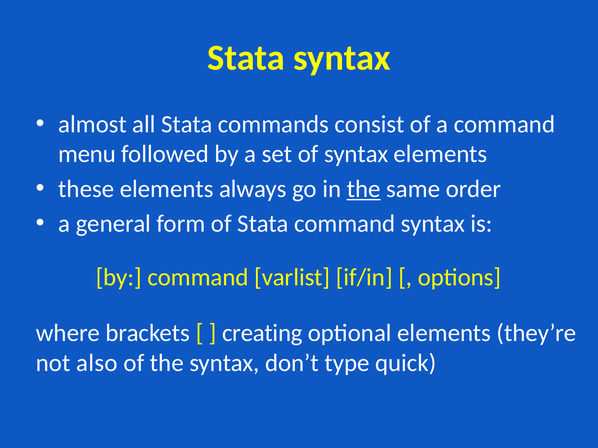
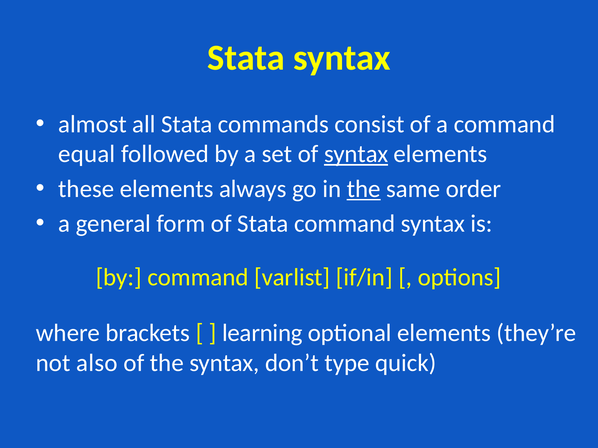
menu: menu -> equal
syntax at (356, 154) underline: none -> present
creating: creating -> learning
